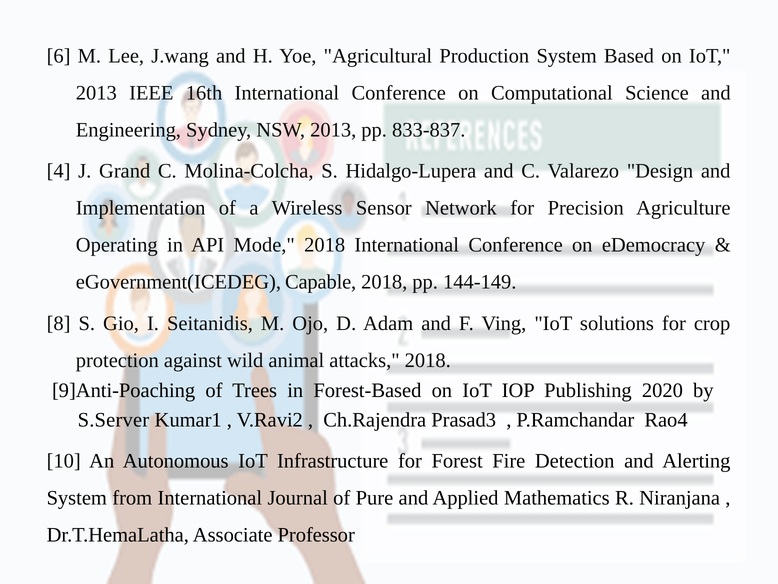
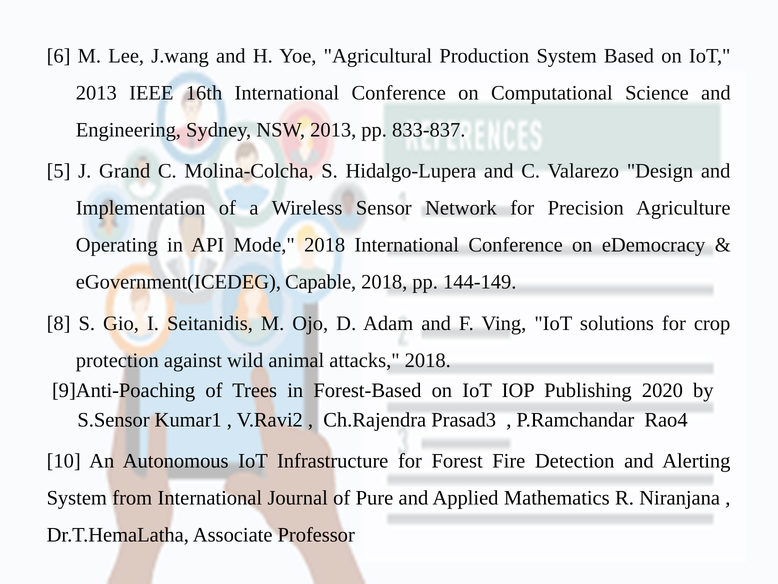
4: 4 -> 5
S.Server: S.Server -> S.Sensor
